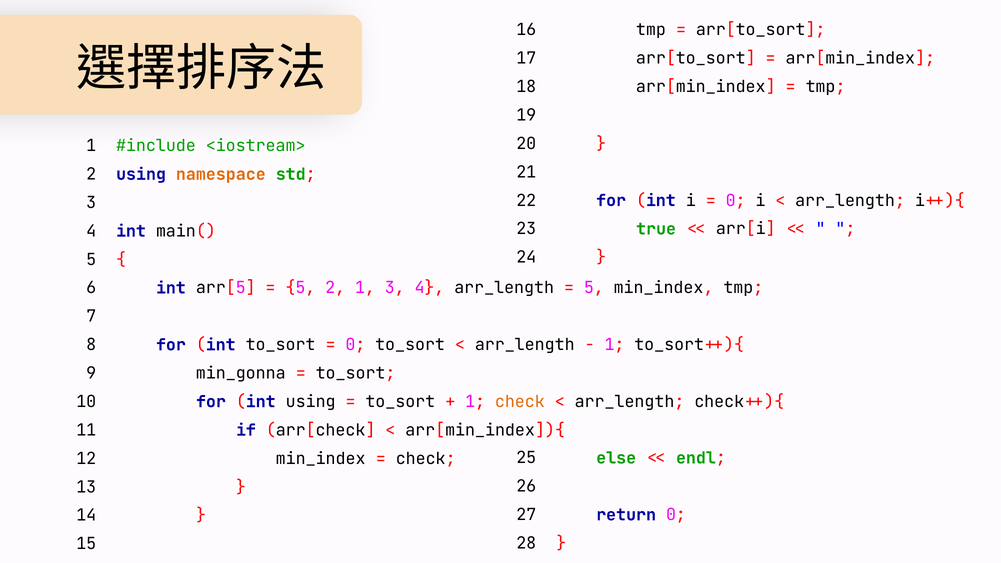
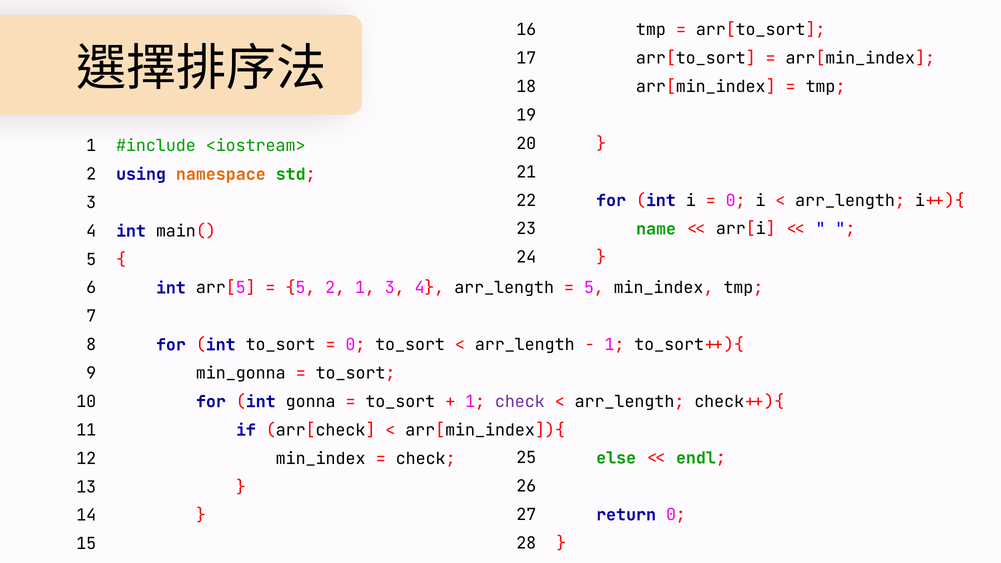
true: true -> name
int using: using -> gonna
check at (520, 402) colour: orange -> purple
